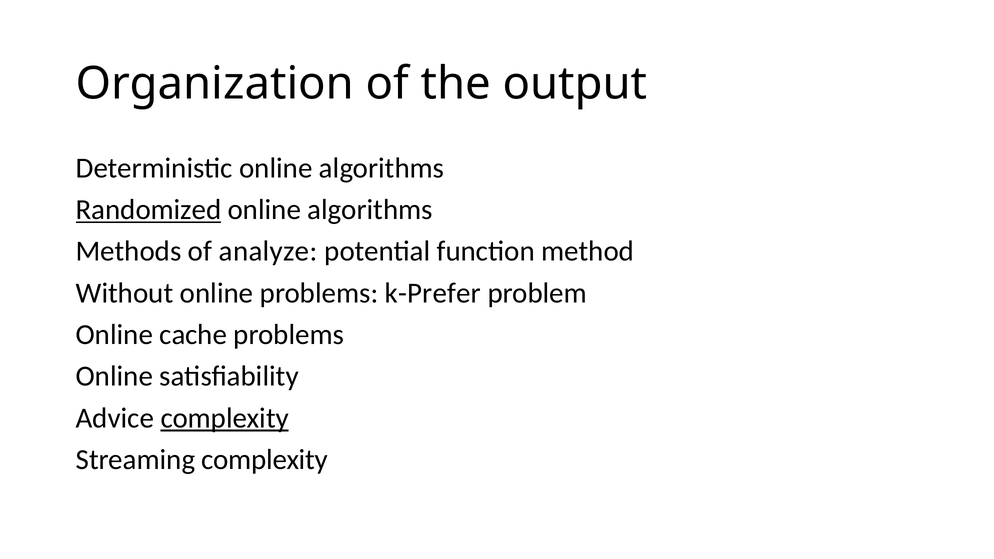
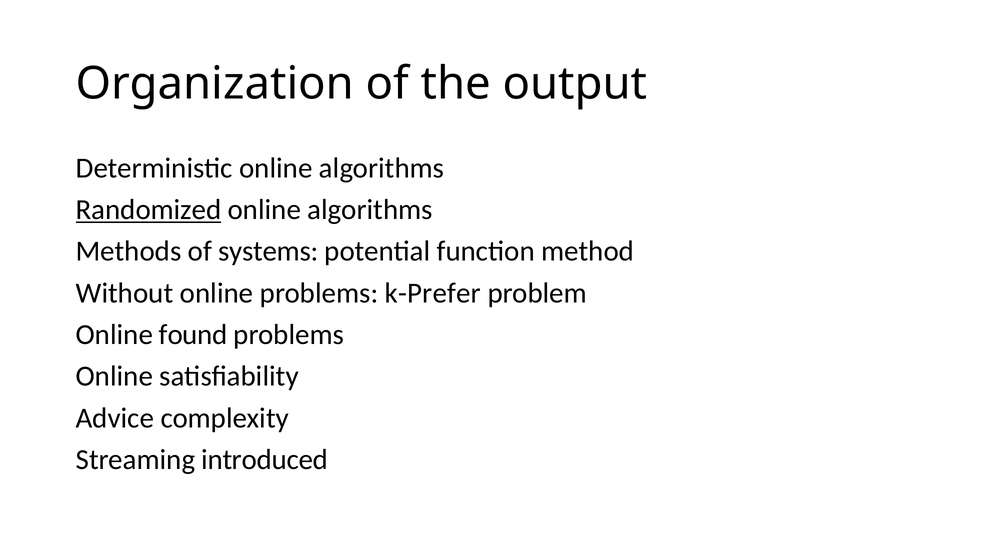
analyze: analyze -> systems
cache: cache -> found
complexity at (225, 418) underline: present -> none
Streaming complexity: complexity -> introduced
